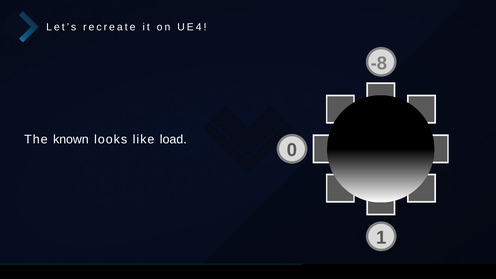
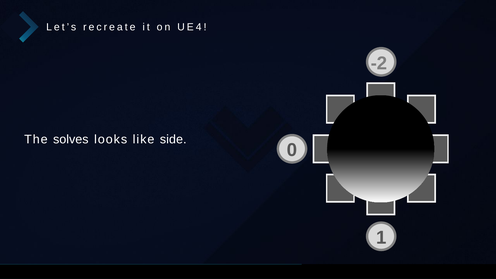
-8: -8 -> -2
known: known -> solves
load: load -> side
